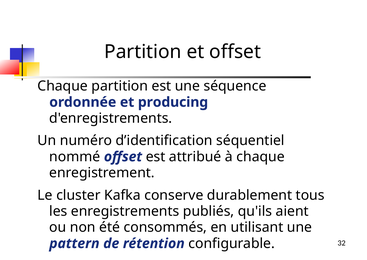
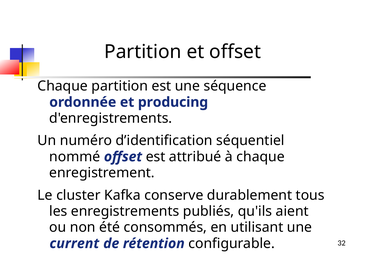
pattern: pattern -> current
